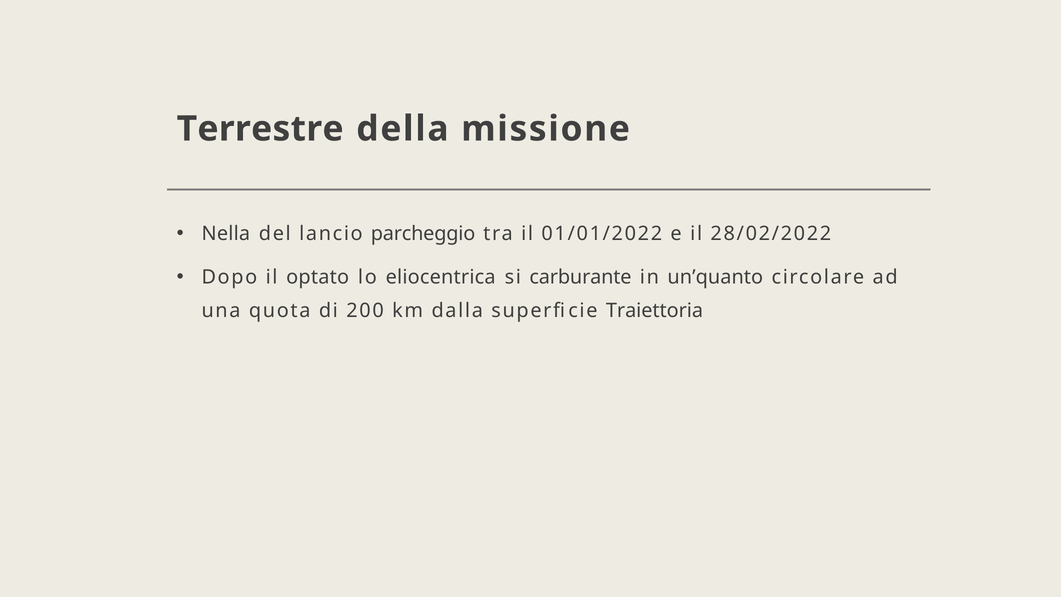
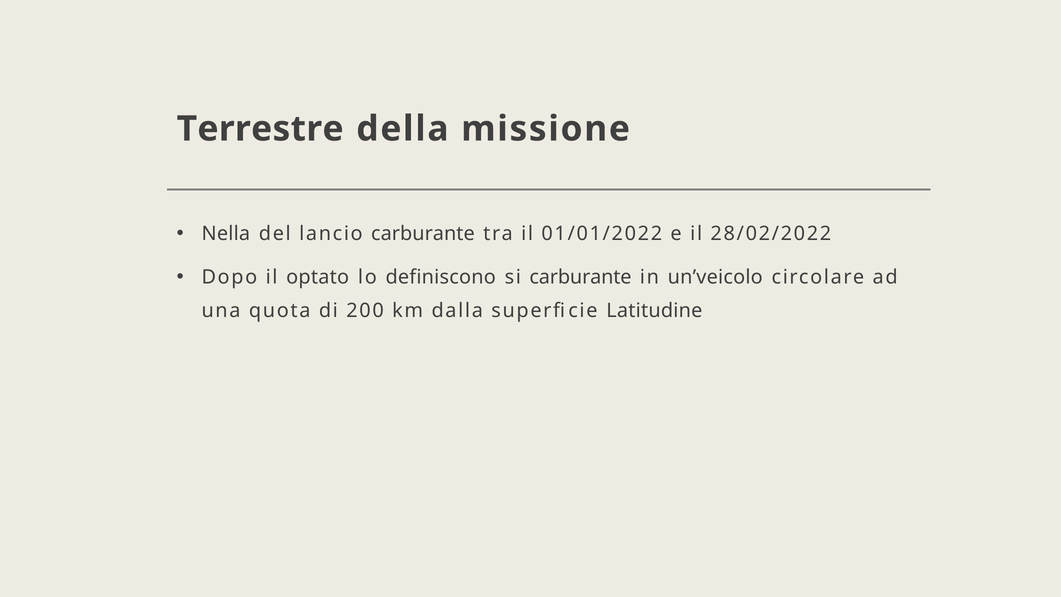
lancio parcheggio: parcheggio -> carburante
eliocentrica: eliocentrica -> definiscono
un’quanto: un’quanto -> un’veicolo
Traiettoria: Traiettoria -> Latitudine
